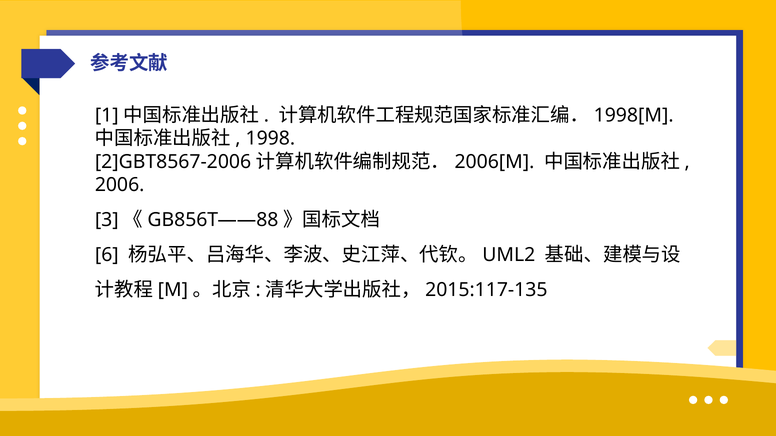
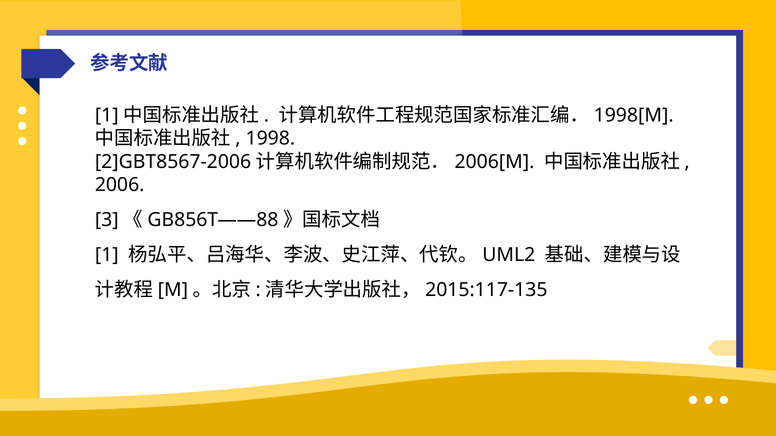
6 at (107, 255): 6 -> 1
